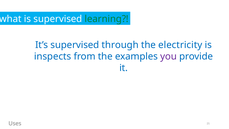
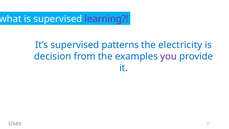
learning colour: green -> purple
through: through -> patterns
inspects: inspects -> decision
